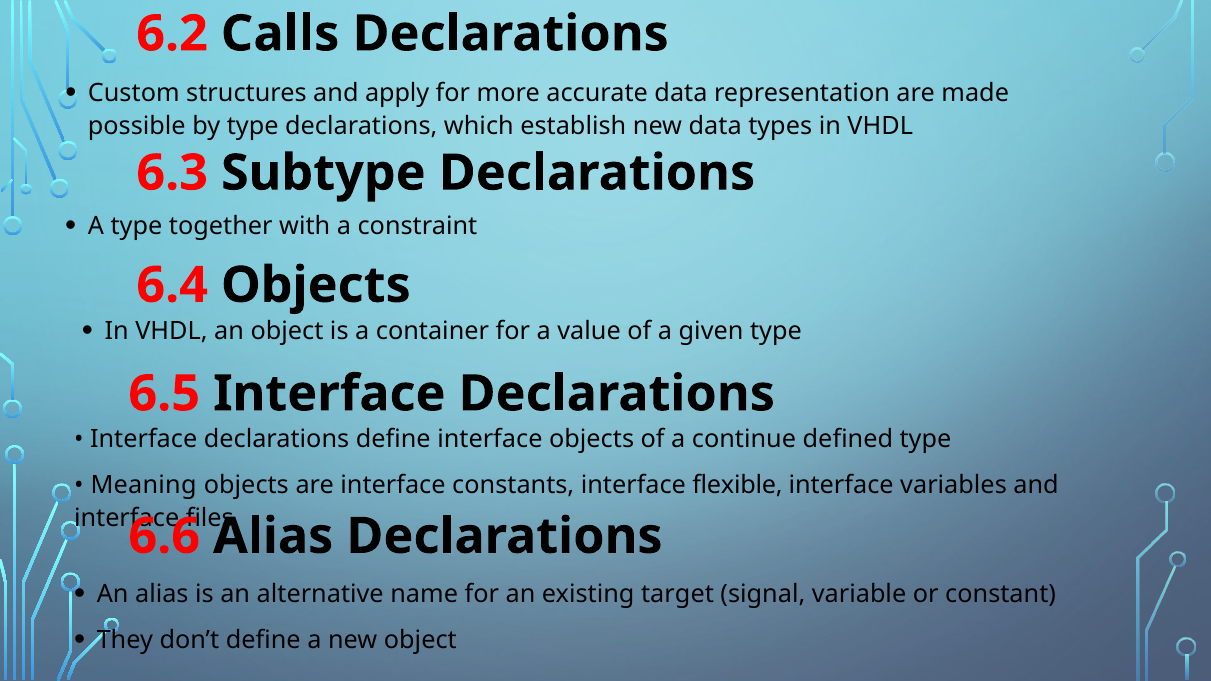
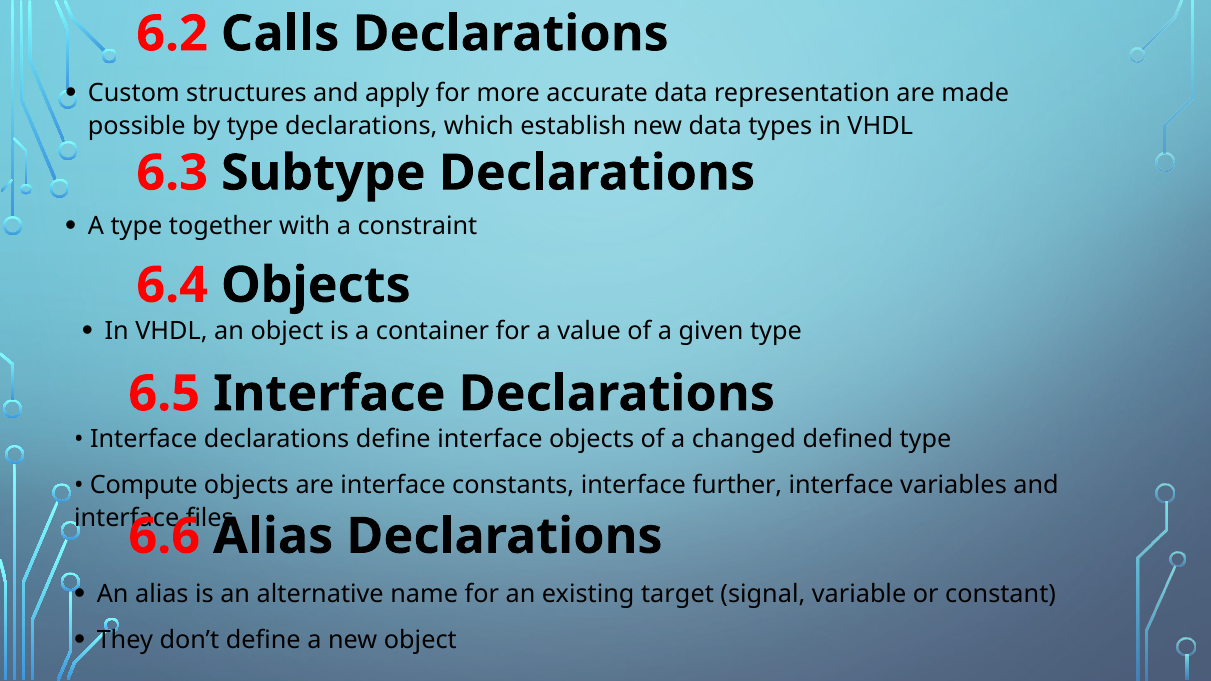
continue: continue -> changed
Meaning: Meaning -> Compute
flexible: flexible -> further
